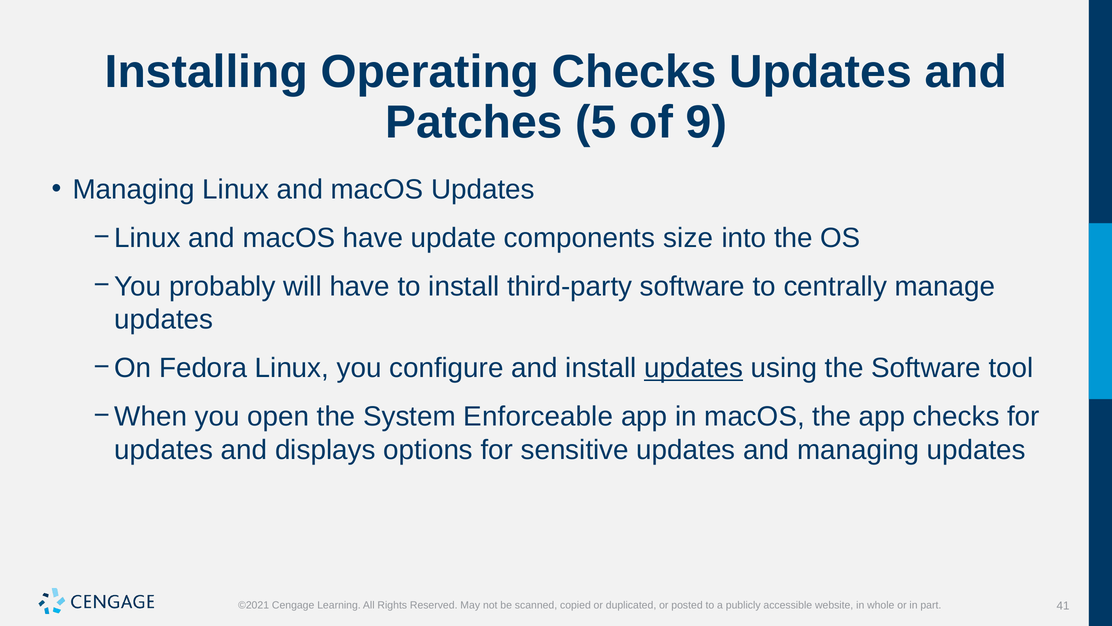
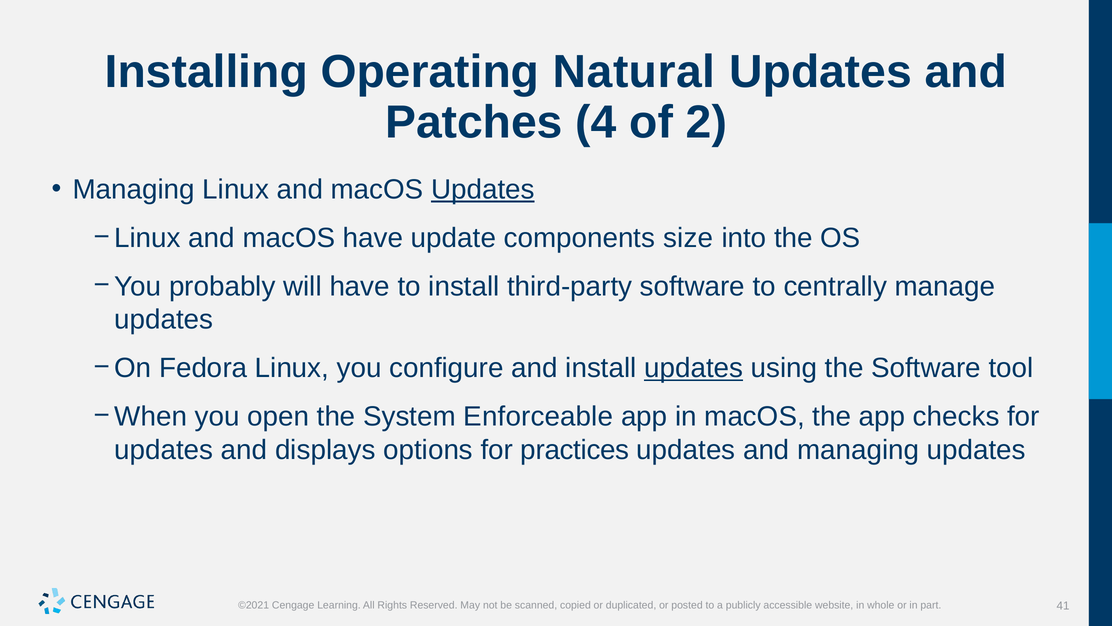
Operating Checks: Checks -> Natural
5: 5 -> 4
9: 9 -> 2
Updates at (483, 189) underline: none -> present
sensitive: sensitive -> practices
